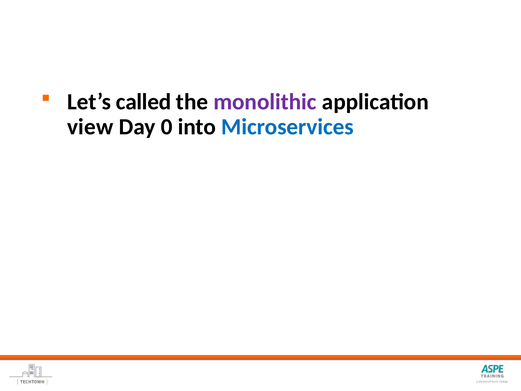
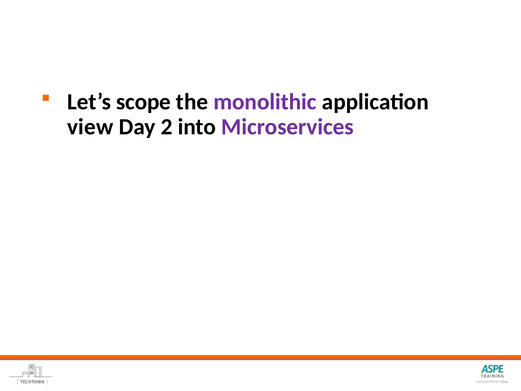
called: called -> scope
0: 0 -> 2
Microservices colour: blue -> purple
